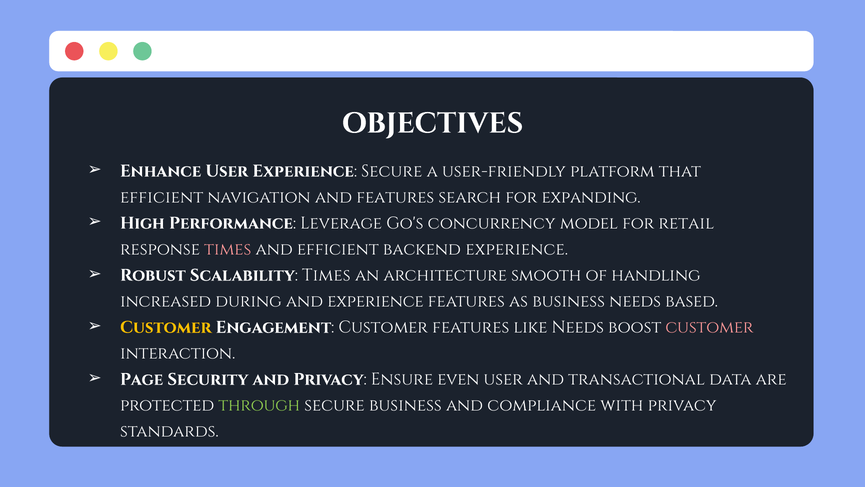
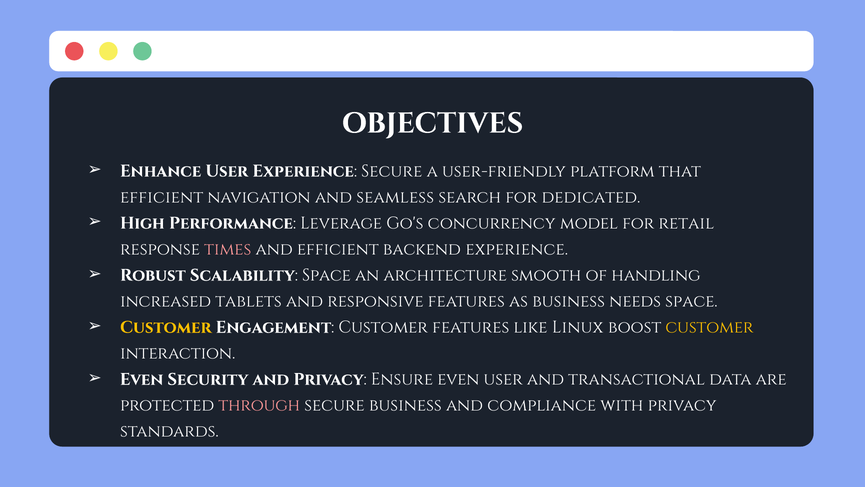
and features: features -> seamless
expanding: expanding -> dedicated
Scalability Times: Times -> Space
during: during -> tablets
and experience: experience -> responsive
needs based: based -> space
like Needs: Needs -> Linux
customer at (710, 327) colour: pink -> yellow
Page at (142, 379): Page -> Even
through colour: light green -> pink
